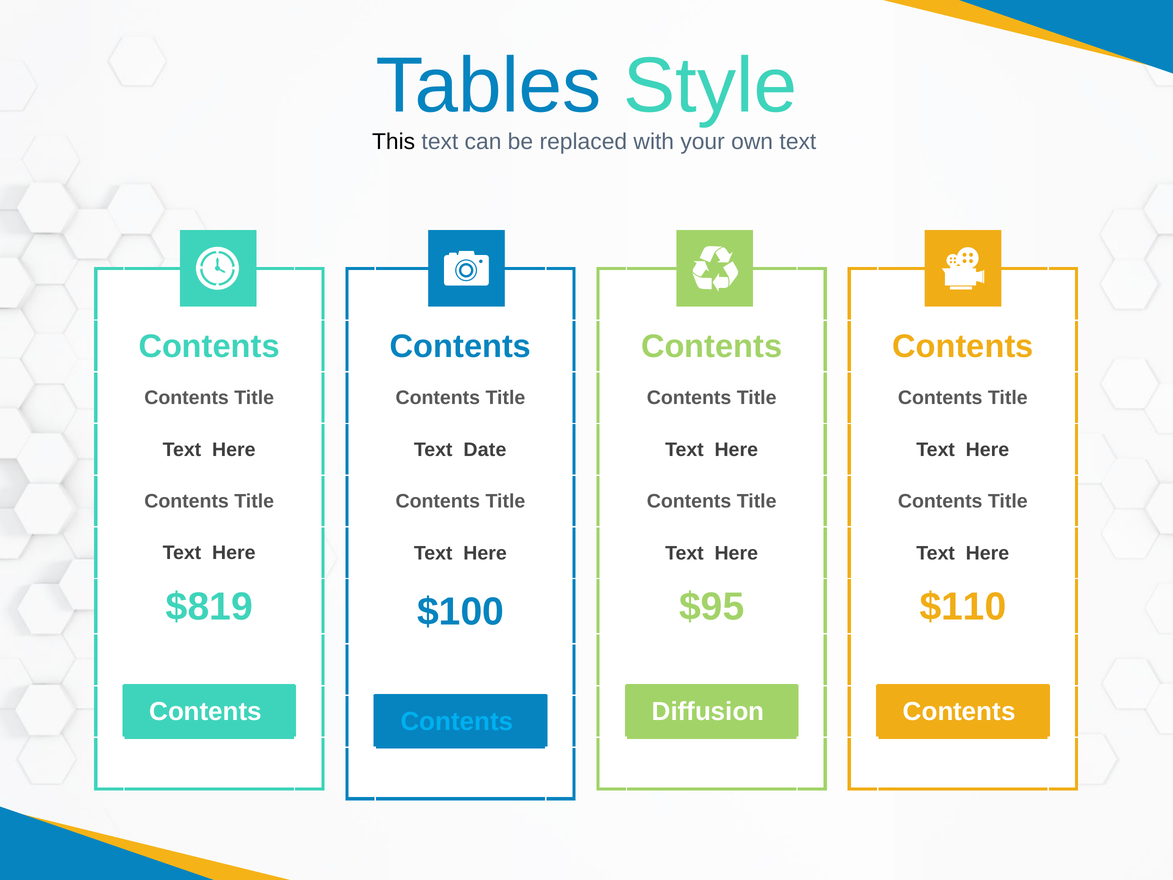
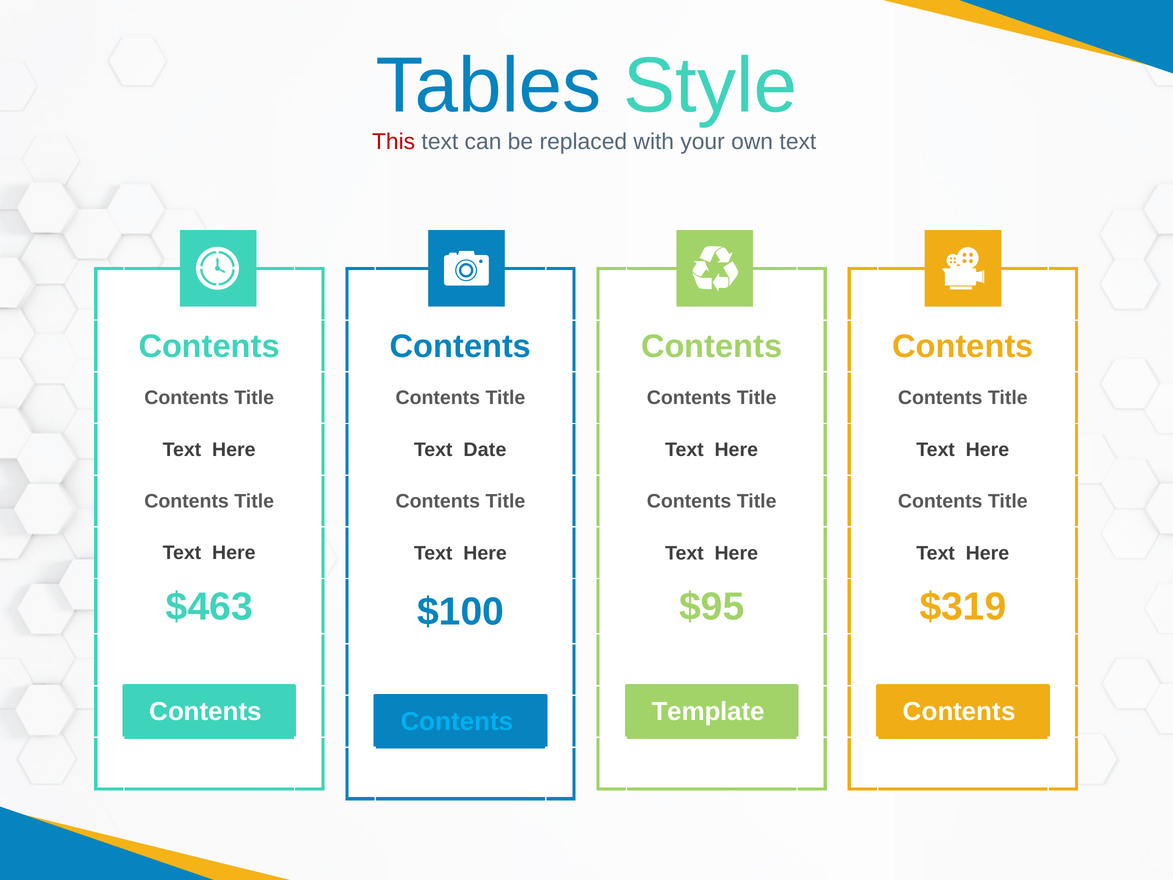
This colour: black -> red
$819: $819 -> $463
$110: $110 -> $319
Diffusion: Diffusion -> Template
